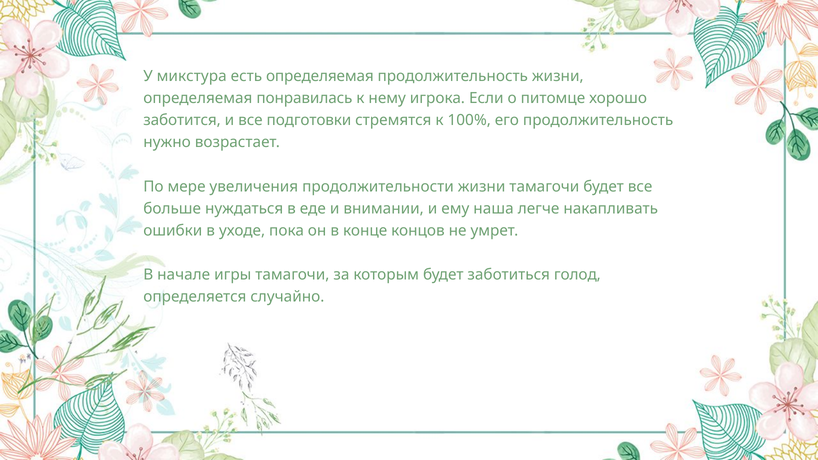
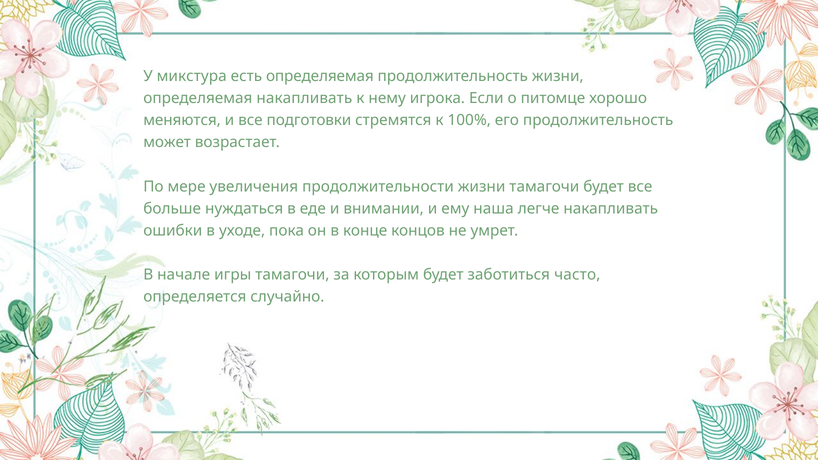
определяемая понравилась: понравилась -> накапливать
заботится: заботится -> меняются
нужно: нужно -> может
голод: голод -> часто
